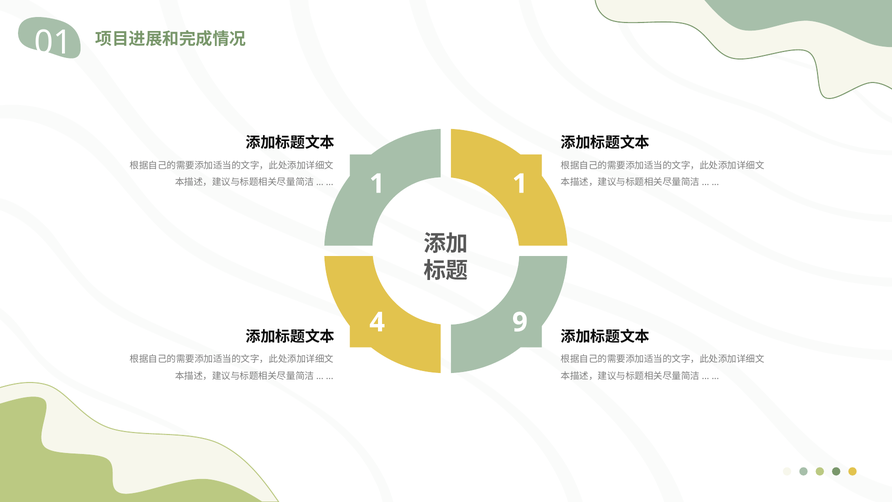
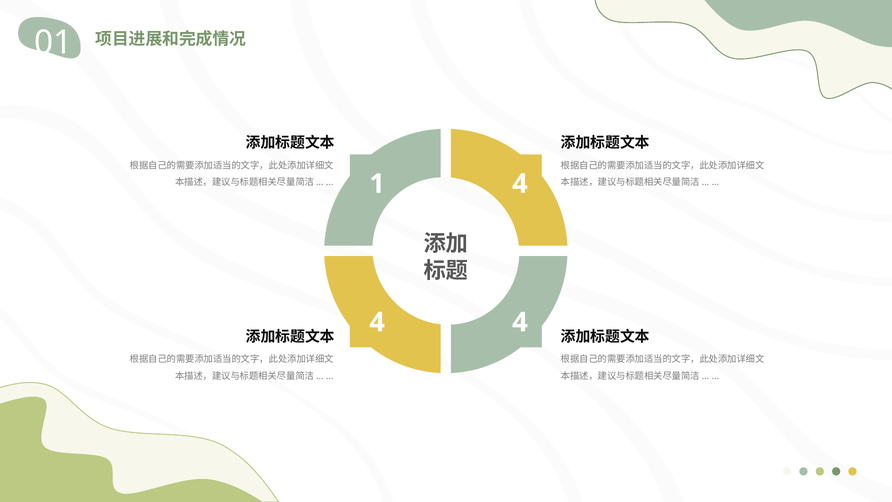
1 1: 1 -> 4
9 at (520, 322): 9 -> 4
